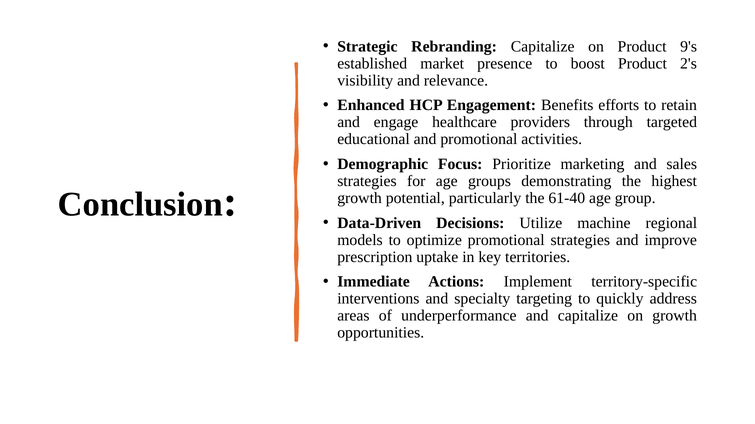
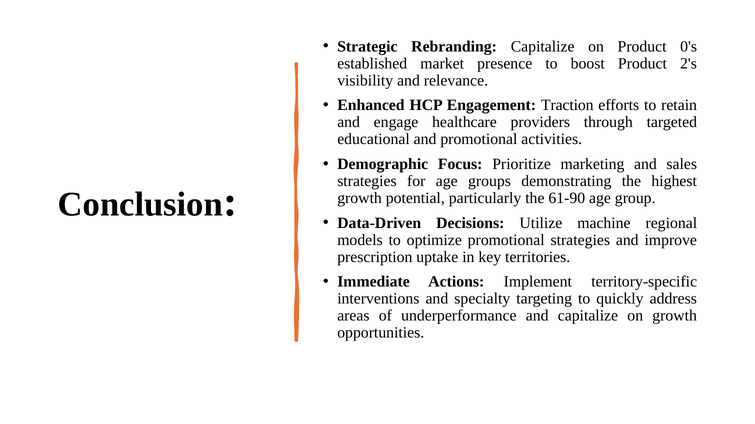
9's: 9's -> 0's
Benefits: Benefits -> Traction
61-40: 61-40 -> 61-90
